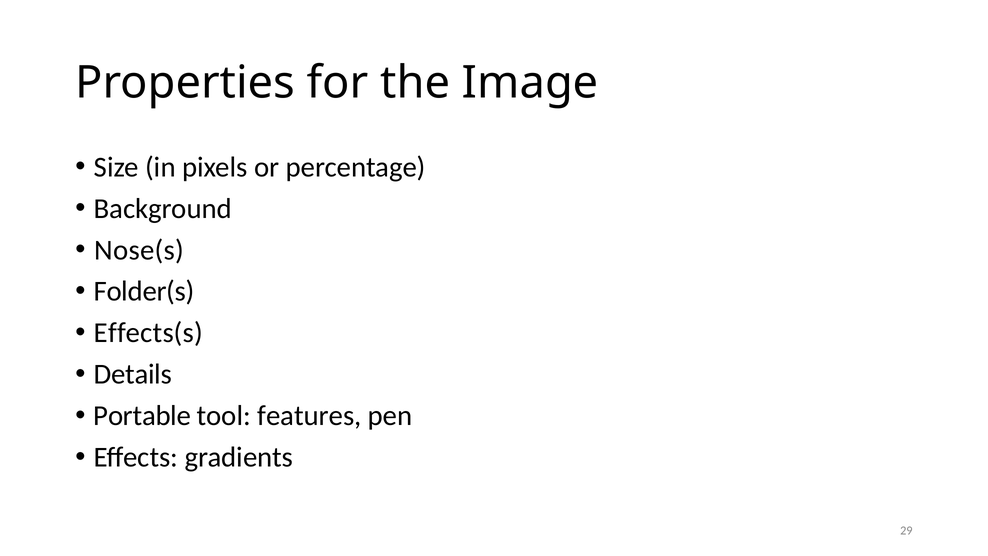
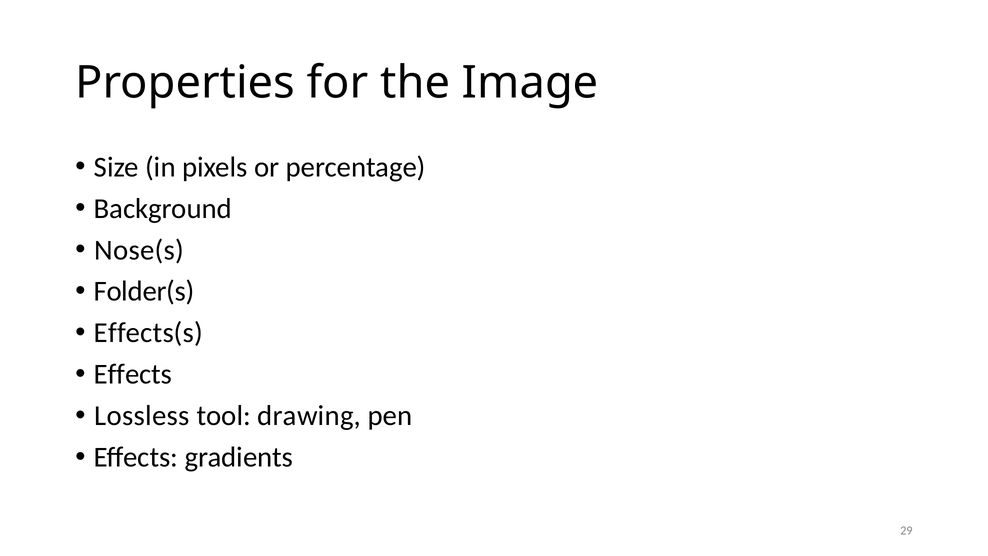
Details at (133, 374): Details -> Effects
Portable: Portable -> Lossless
features: features -> drawing
